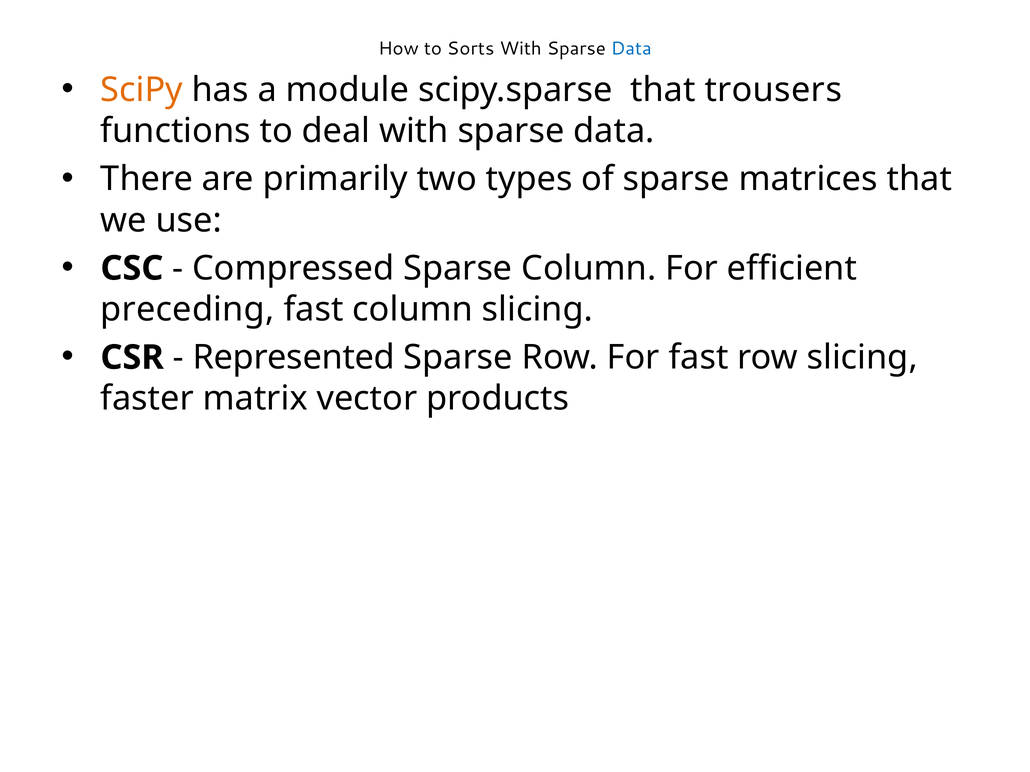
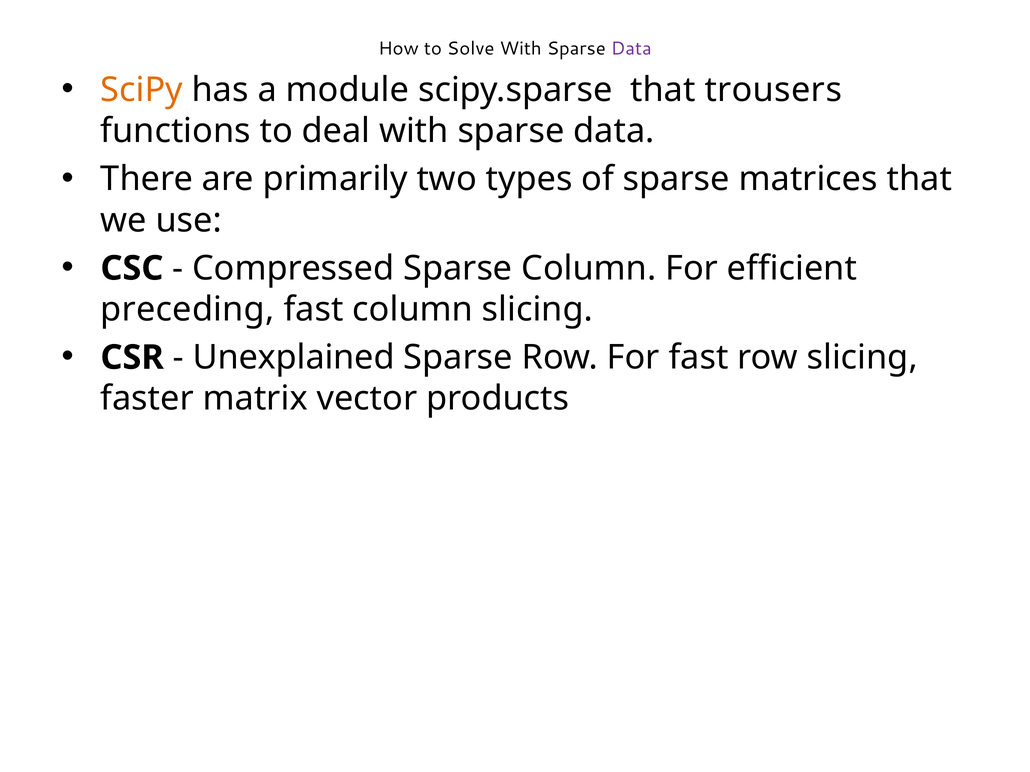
Sorts: Sorts -> Solve
Data at (631, 49) colour: blue -> purple
Represented: Represented -> Unexplained
